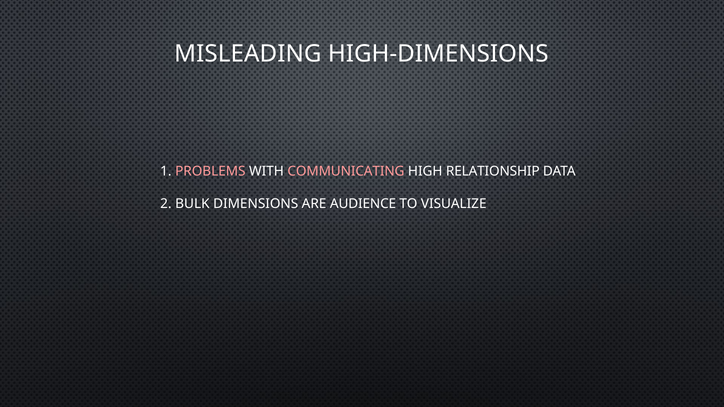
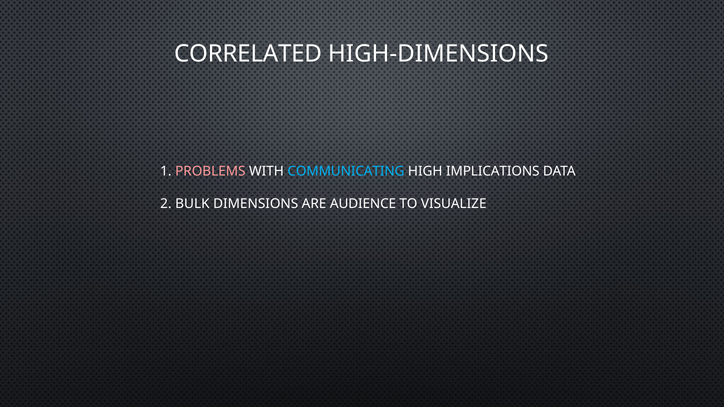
MISLEADING: MISLEADING -> CORRELATED
COMMUNICATING colour: pink -> light blue
RELATIONSHIP: RELATIONSHIP -> IMPLICATIONS
